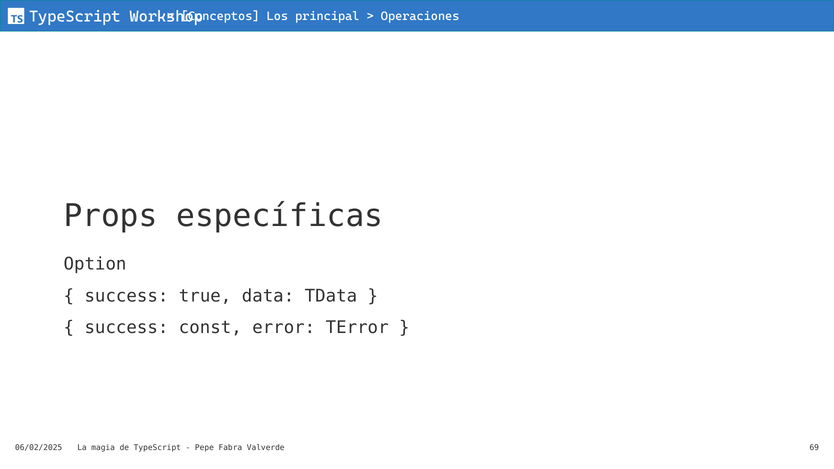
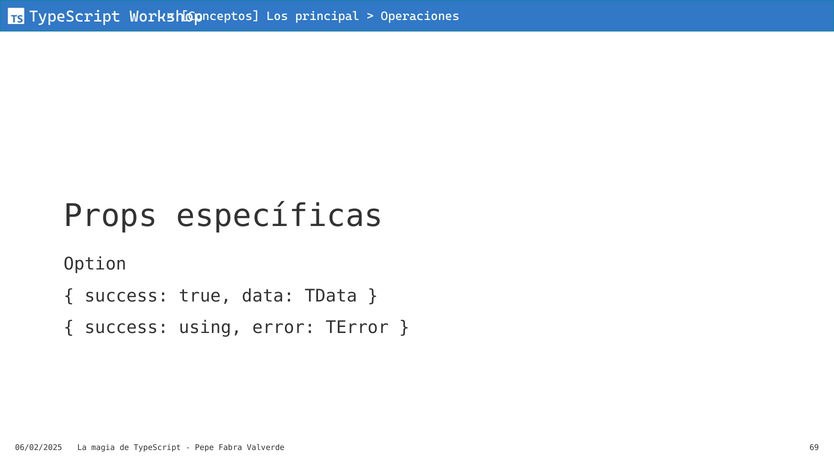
const: const -> using
